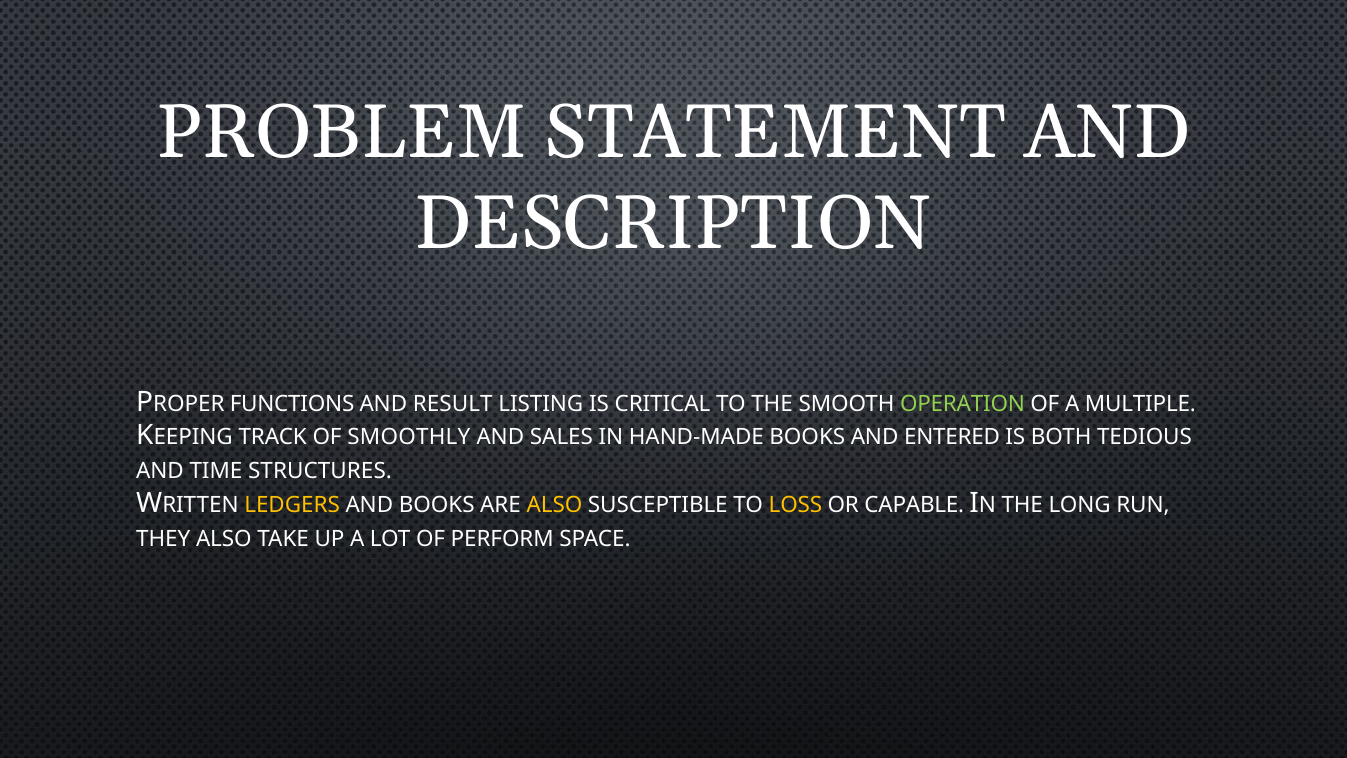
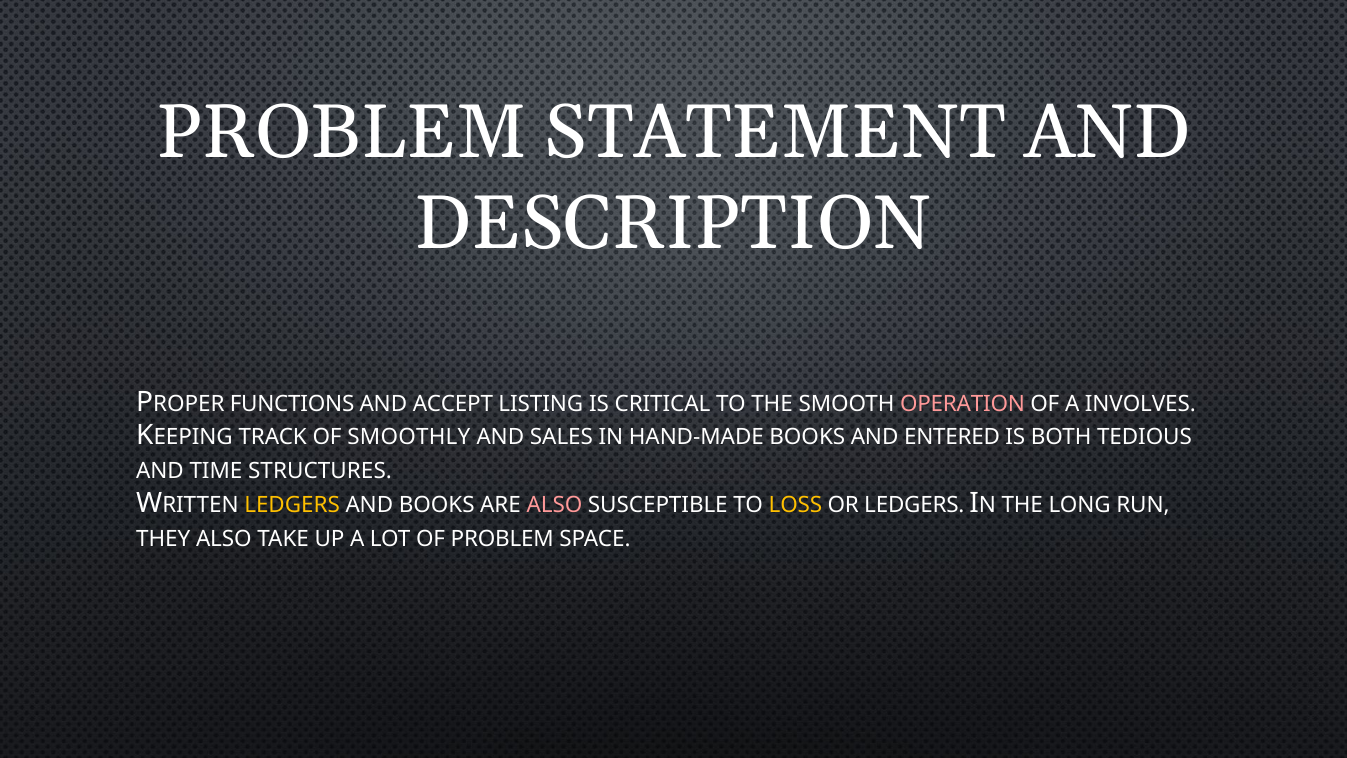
RESULT: RESULT -> ACCEPT
OPERATION colour: light green -> pink
MULTIPLE: MULTIPLE -> INVOLVES
ALSO at (554, 505) colour: yellow -> pink
OR CAPABLE: CAPABLE -> LEDGERS
OF PERFORM: PERFORM -> PROBLEM
